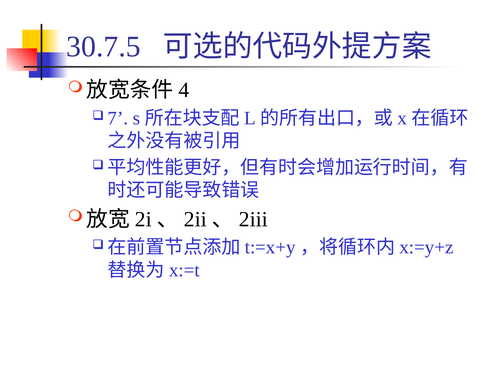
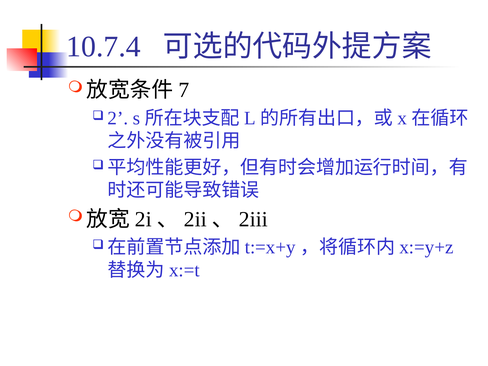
30.7.5: 30.7.5 -> 10.7.4
4: 4 -> 7
7: 7 -> 2
